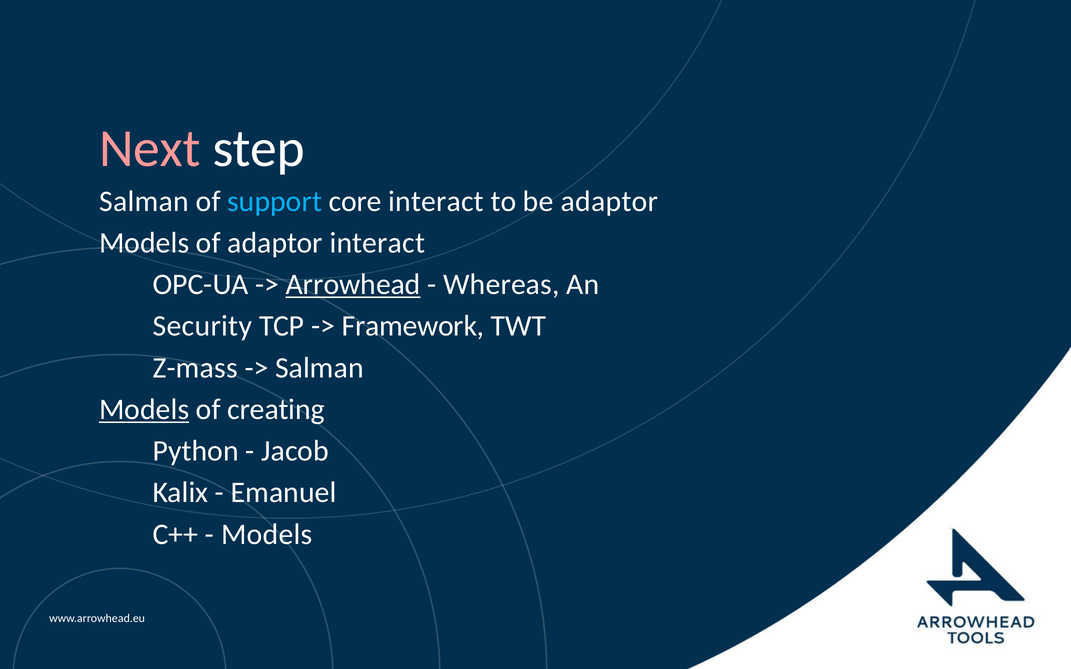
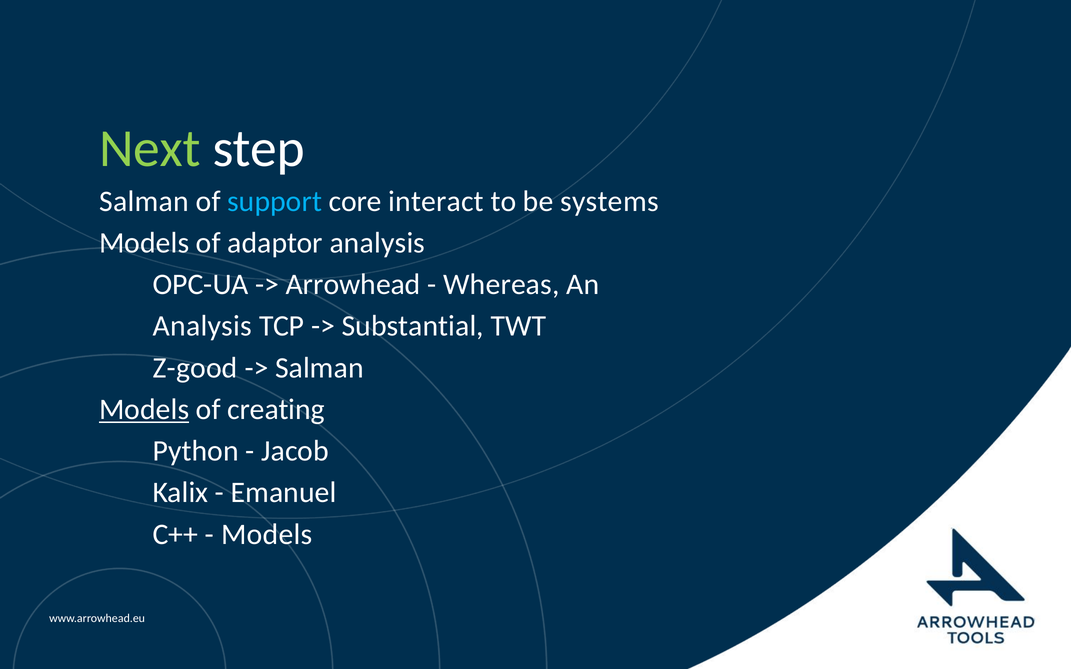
Next colour: pink -> light green
be adaptor: adaptor -> systems
adaptor interact: interact -> analysis
Arrowhead underline: present -> none
Security at (202, 326): Security -> Analysis
Framework: Framework -> Substantial
Z-mass: Z-mass -> Z-good
